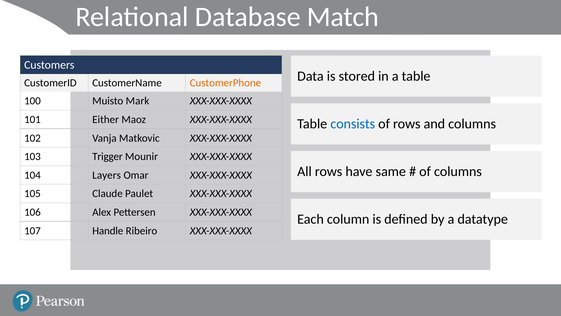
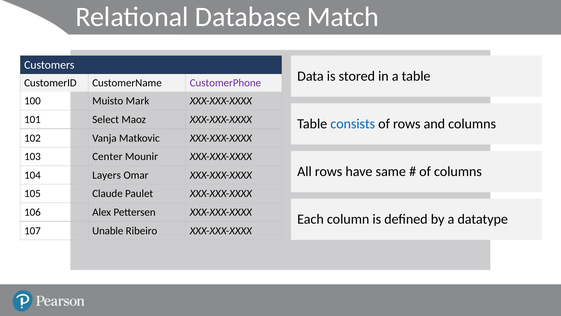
CustomerPhone colour: orange -> purple
Either: Either -> Select
Trigger: Trigger -> Center
Handle: Handle -> Unable
